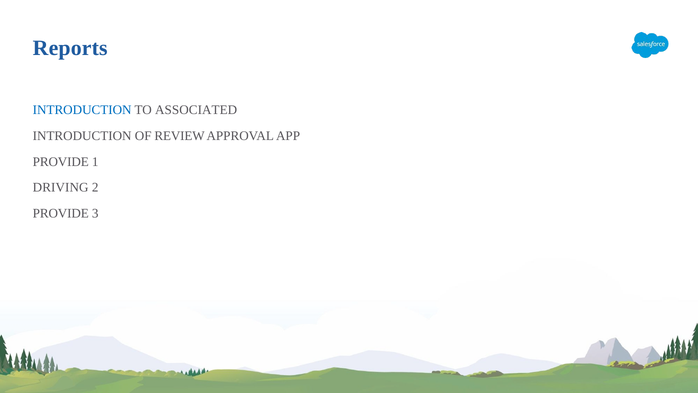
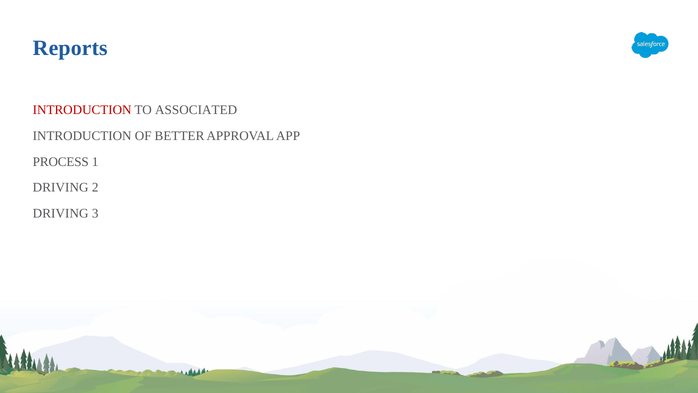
INTRODUCTION at (82, 110) colour: blue -> red
REVIEW: REVIEW -> BETTER
PROVIDE at (61, 162): PROVIDE -> PROCESS
PROVIDE at (61, 213): PROVIDE -> DRIVING
